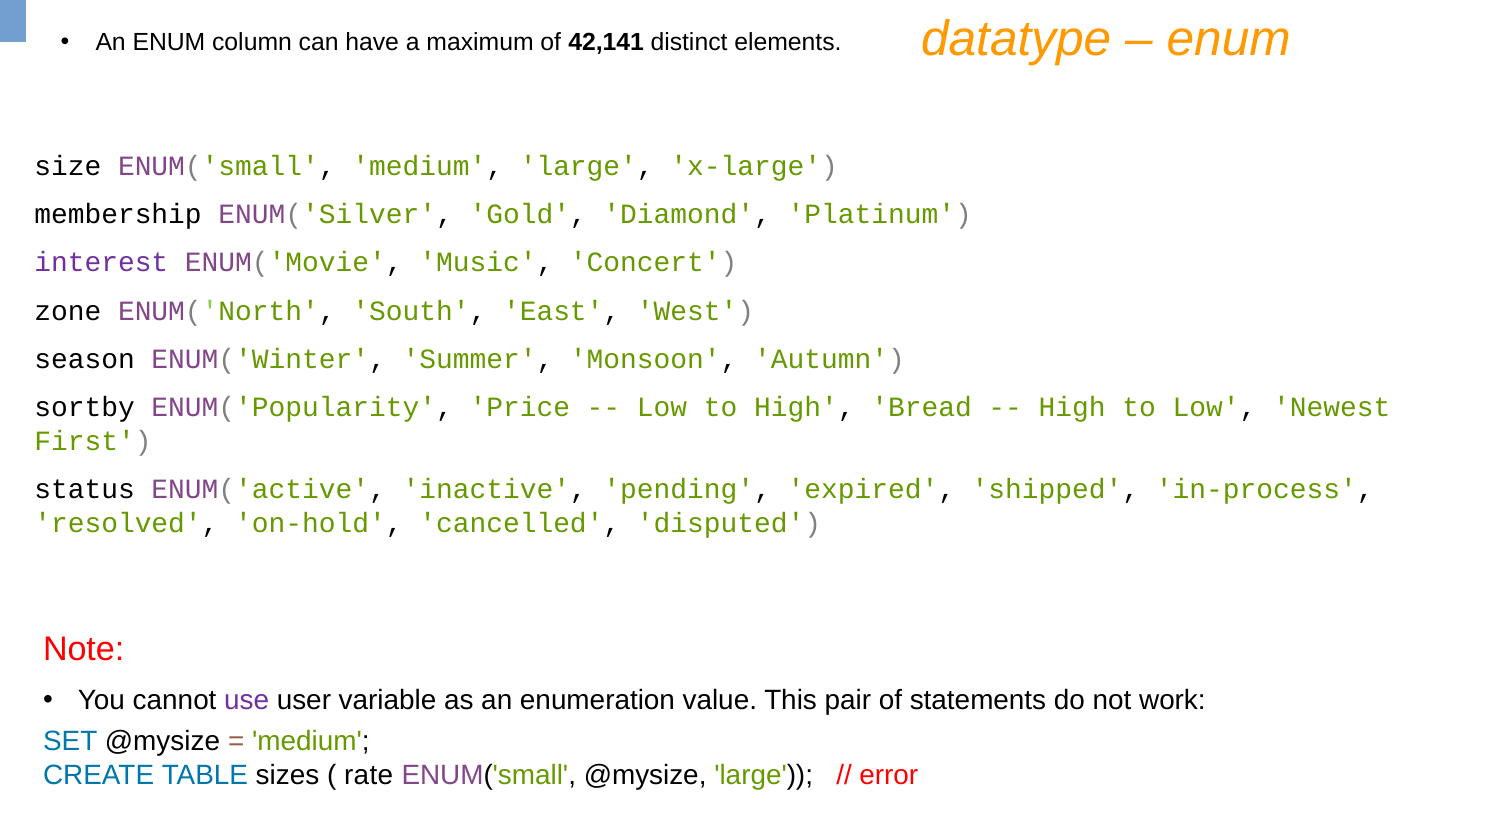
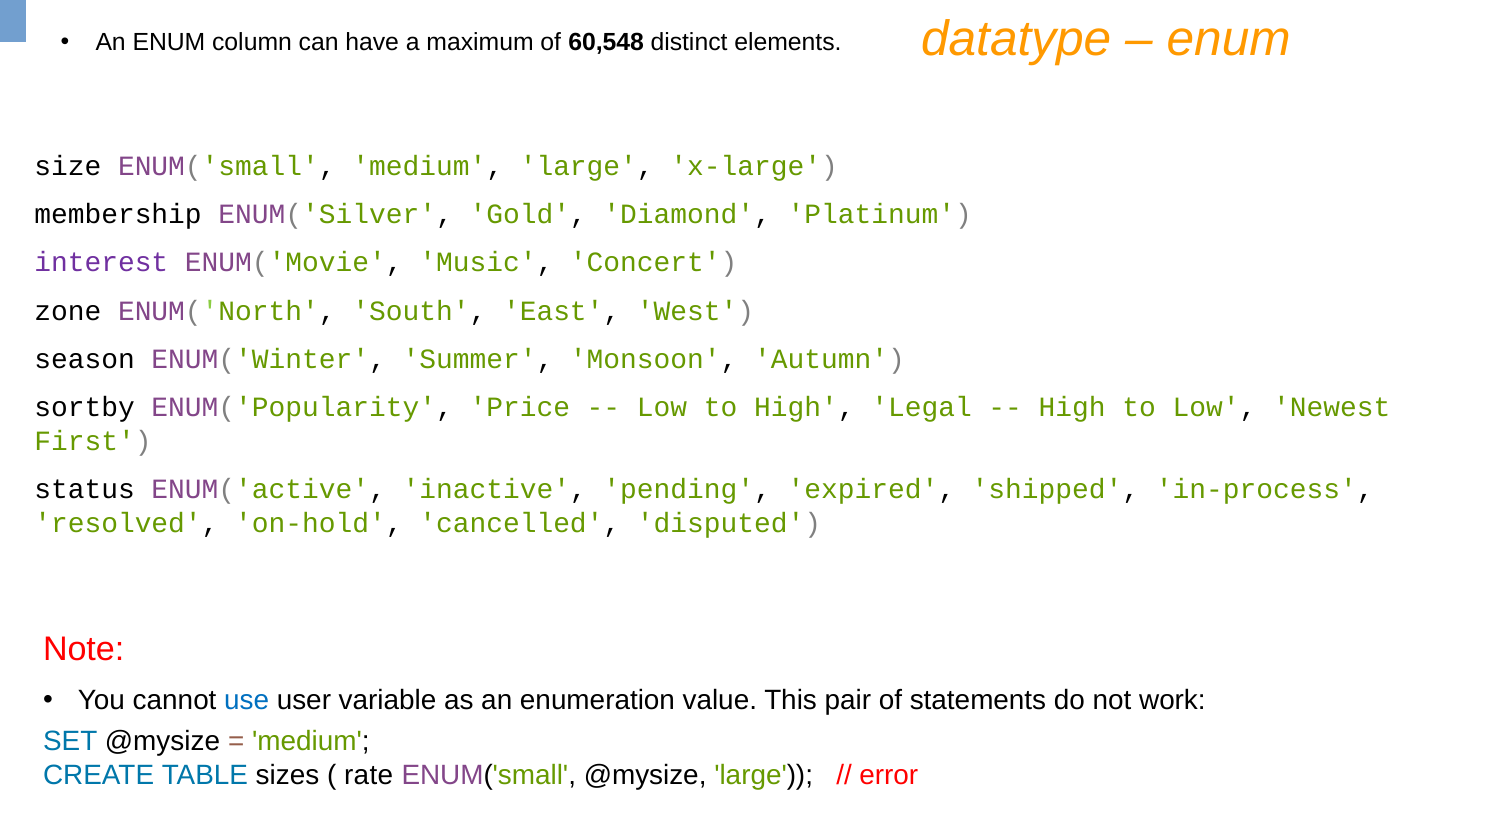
42,141: 42,141 -> 60,548
Bread: Bread -> Legal
use colour: purple -> blue
